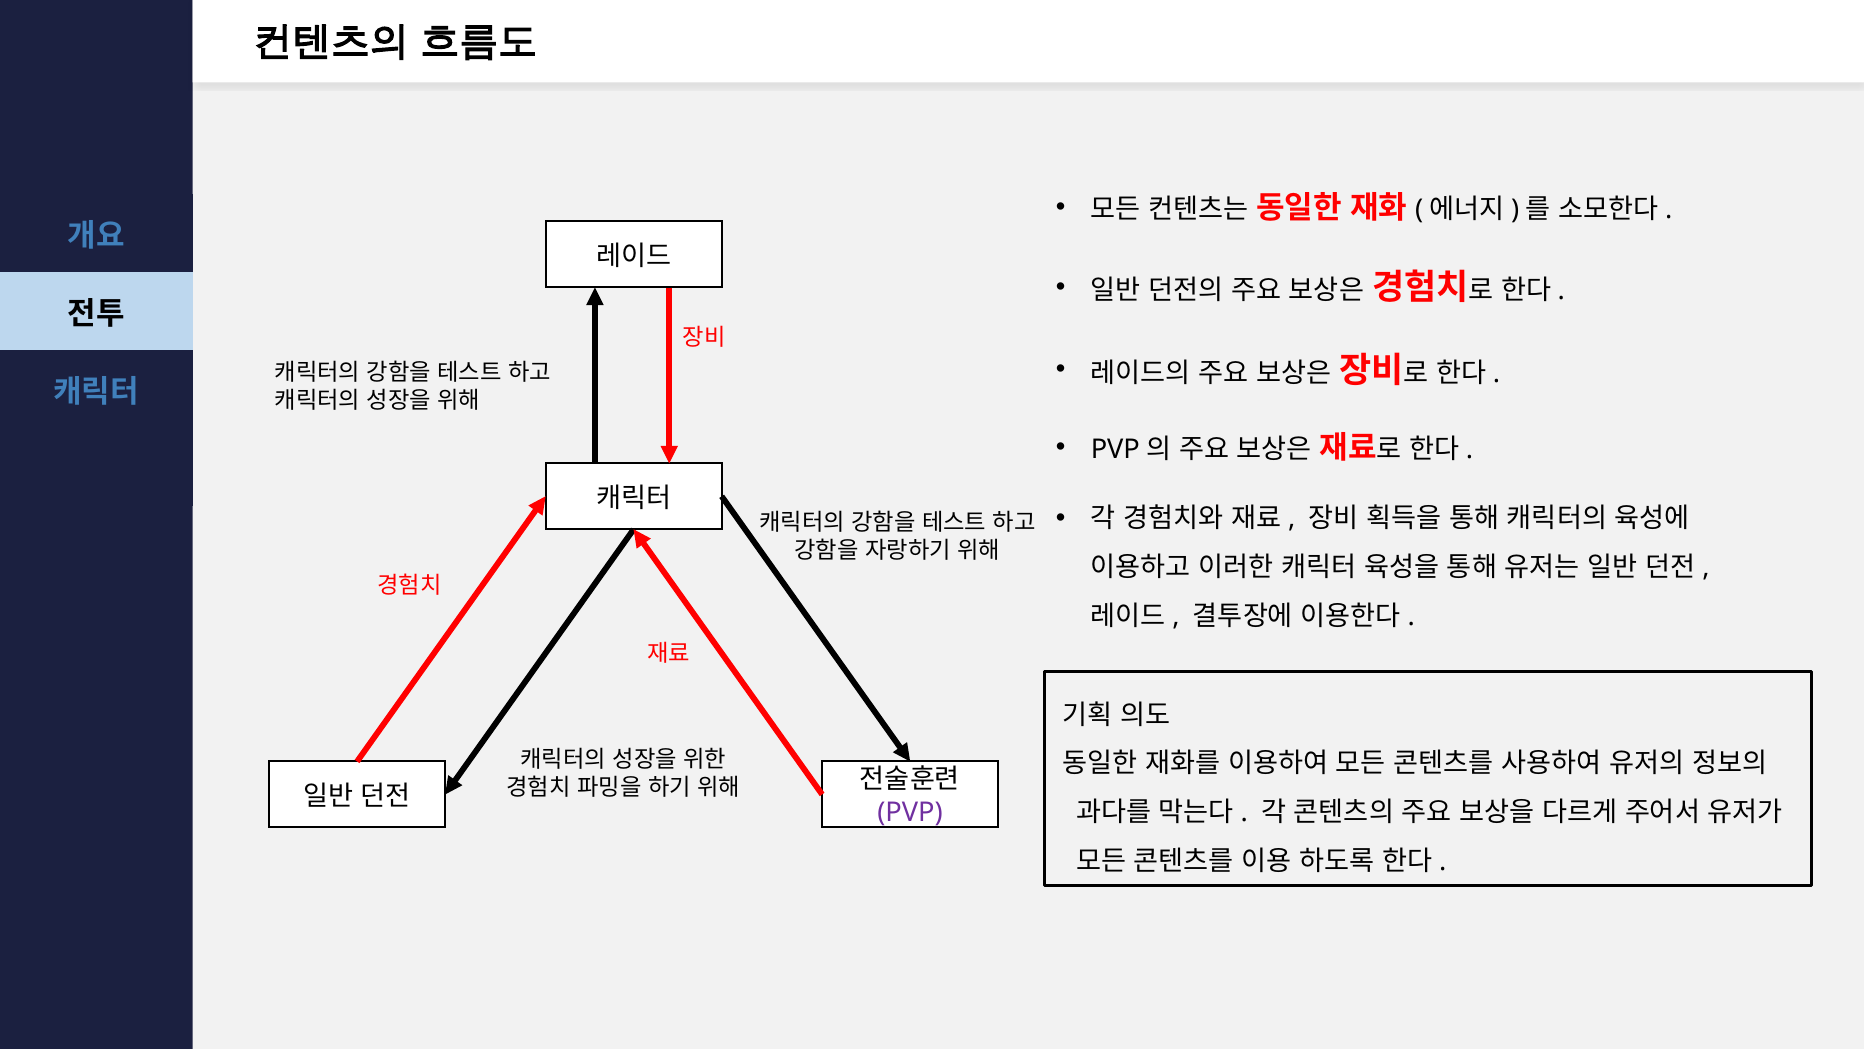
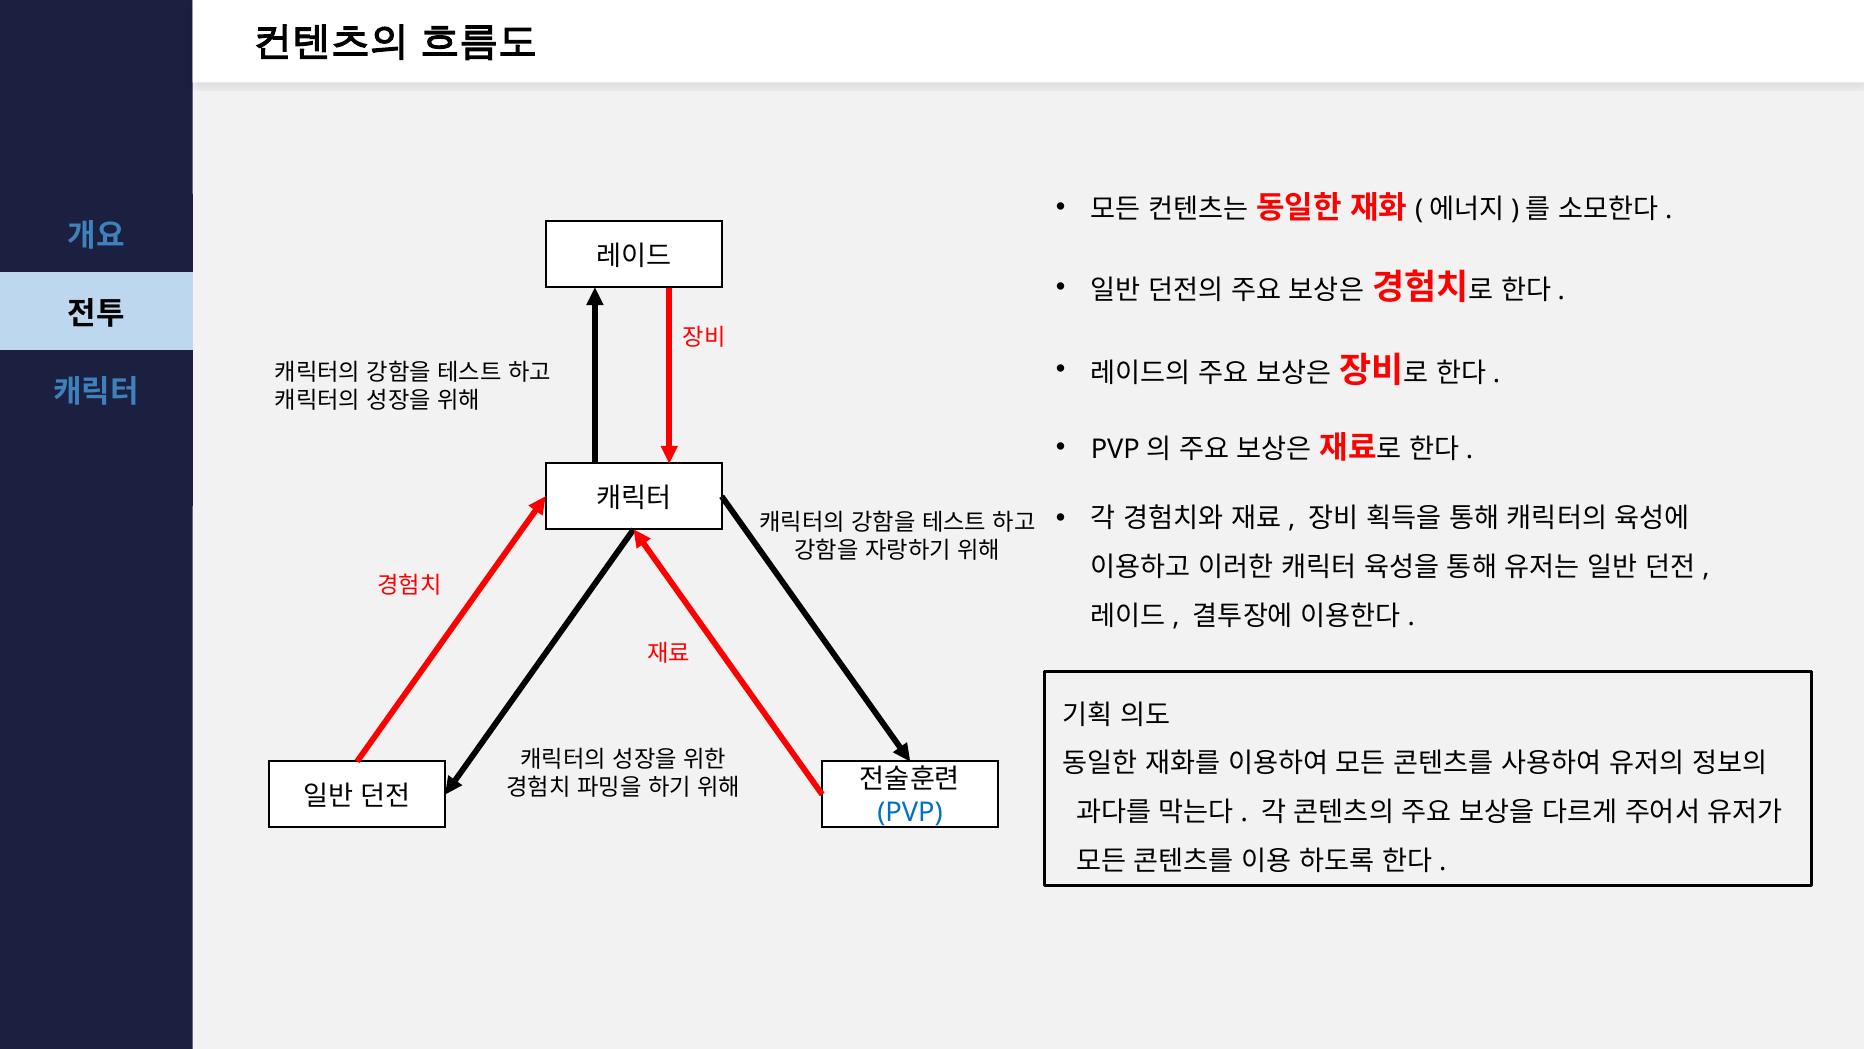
PVP colour: purple -> blue
